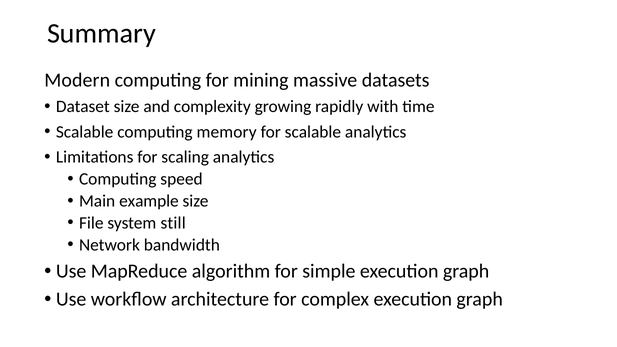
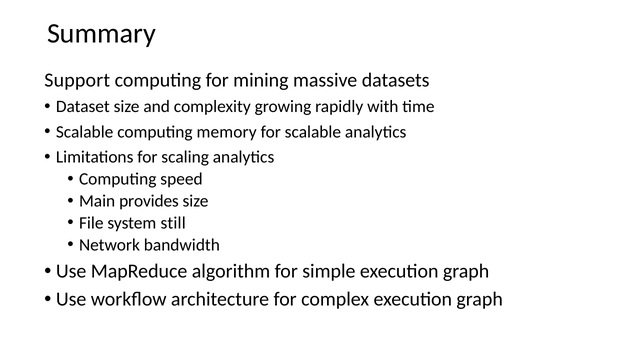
Modern: Modern -> Support
example: example -> provides
